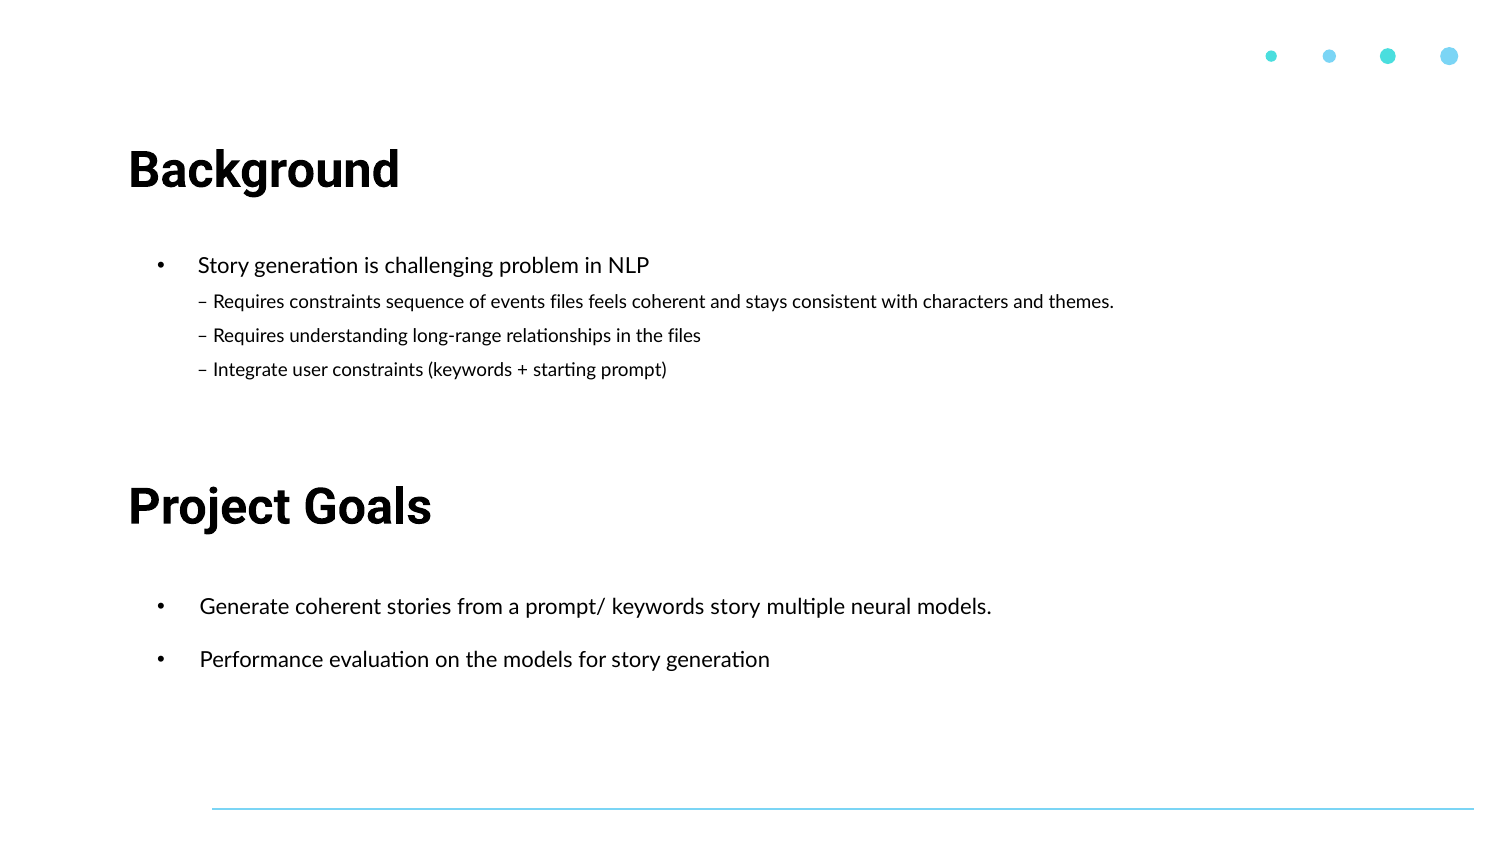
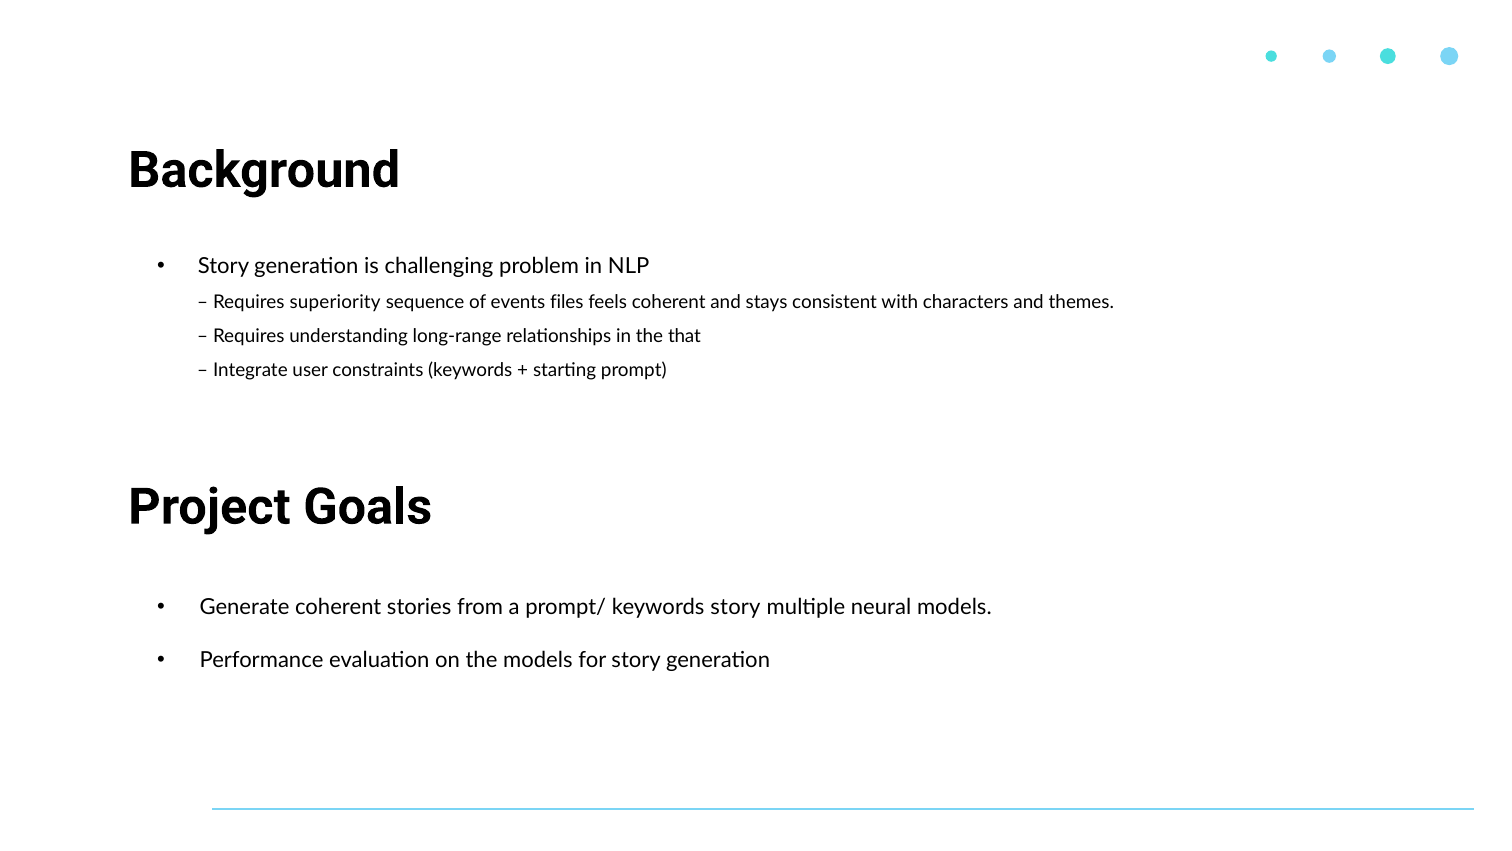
Requires constraints: constraints -> superiority
the files: files -> that
